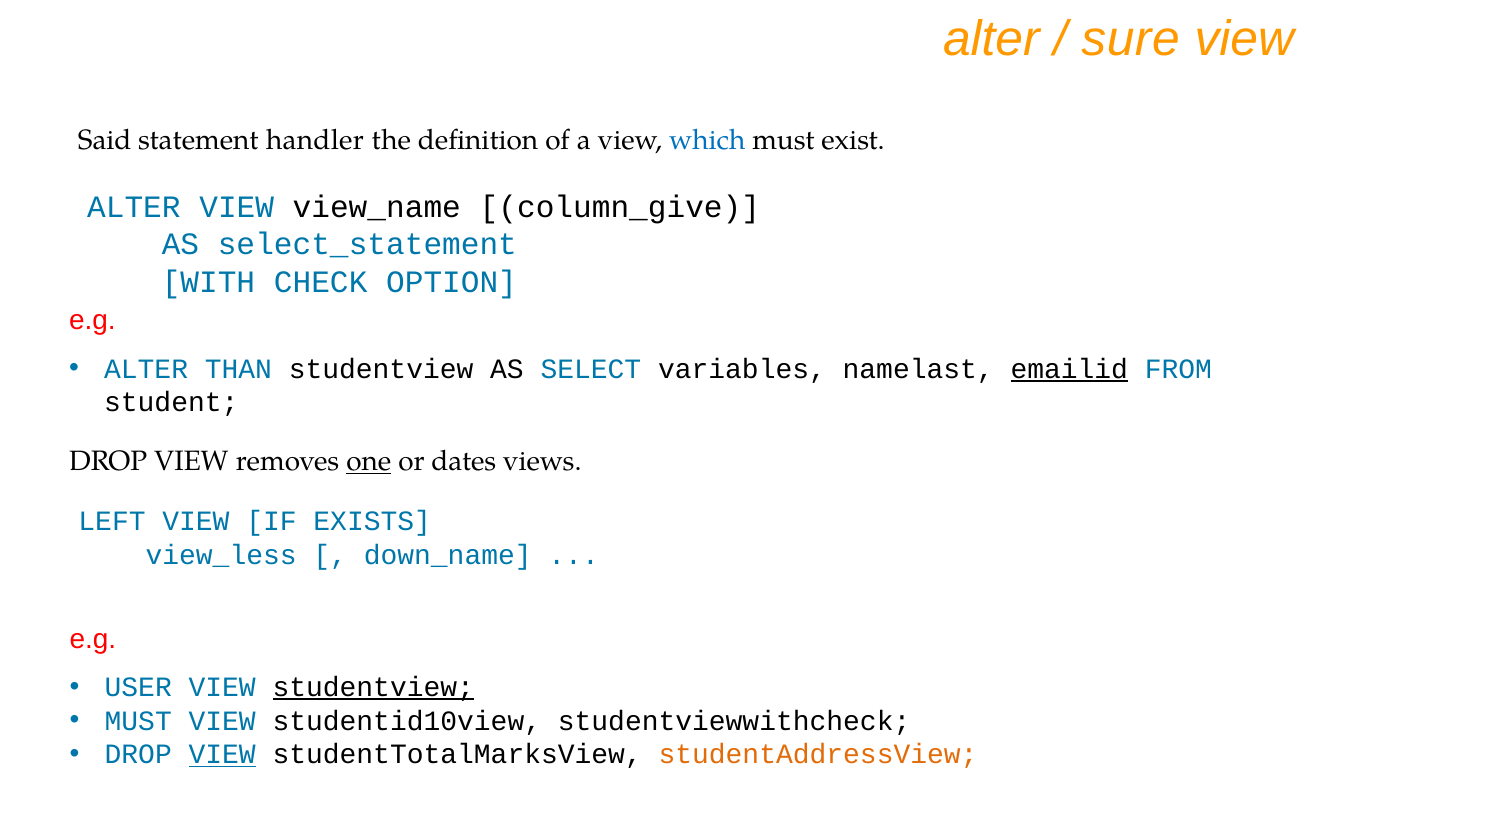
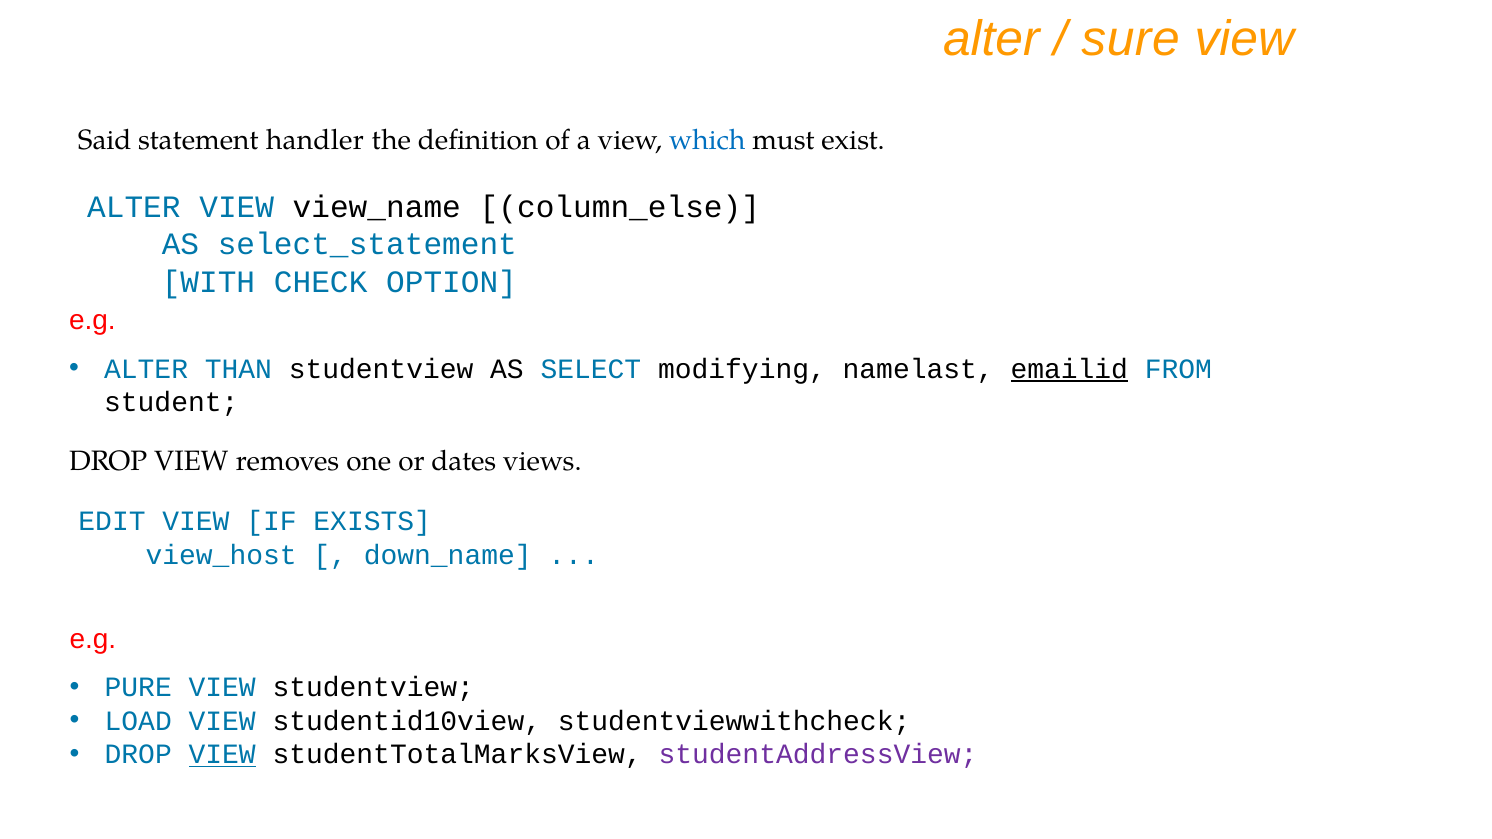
column_give: column_give -> column_else
variables: variables -> modifying
one underline: present -> none
LEFT: LEFT -> EDIT
view_less: view_less -> view_host
USER: USER -> PURE
studentview at (373, 687) underline: present -> none
MUST at (138, 721): MUST -> LOAD
studentAddressView colour: orange -> purple
